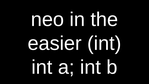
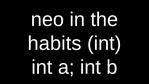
easier: easier -> habits
